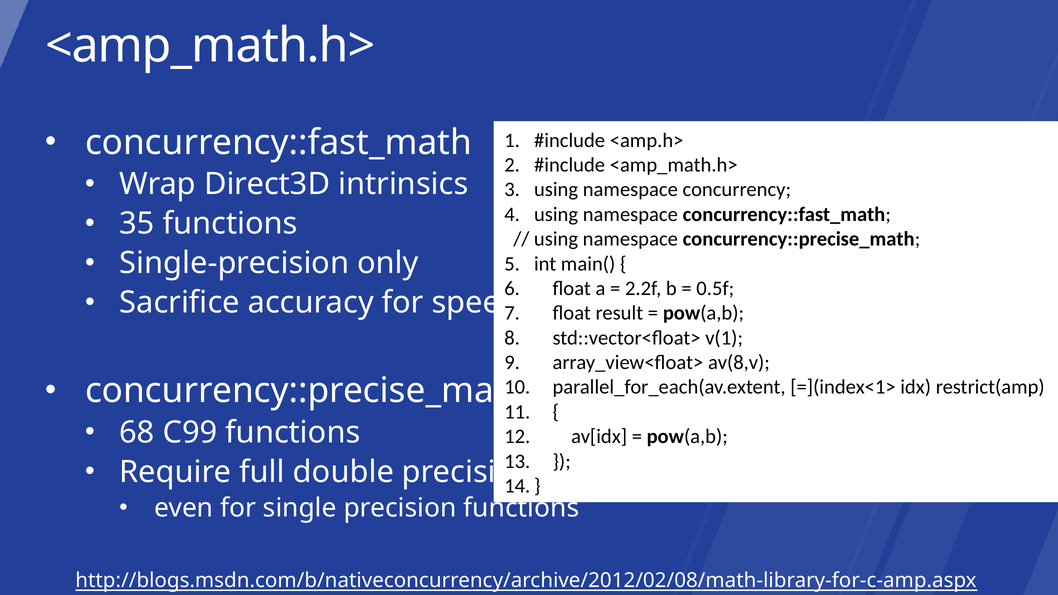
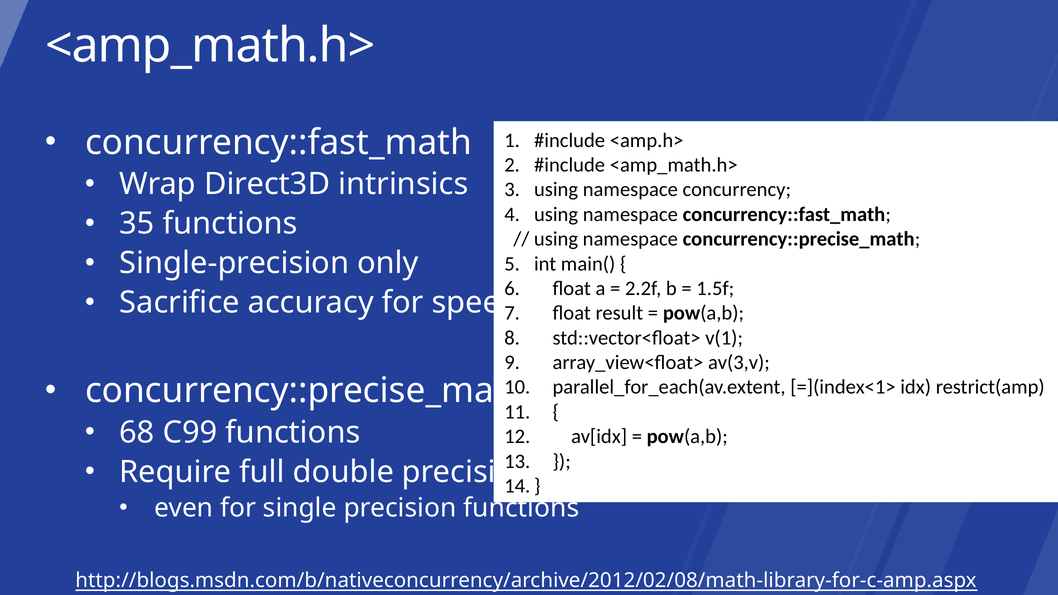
0.5f: 0.5f -> 1.5f
av(8,v: av(8,v -> av(3,v
